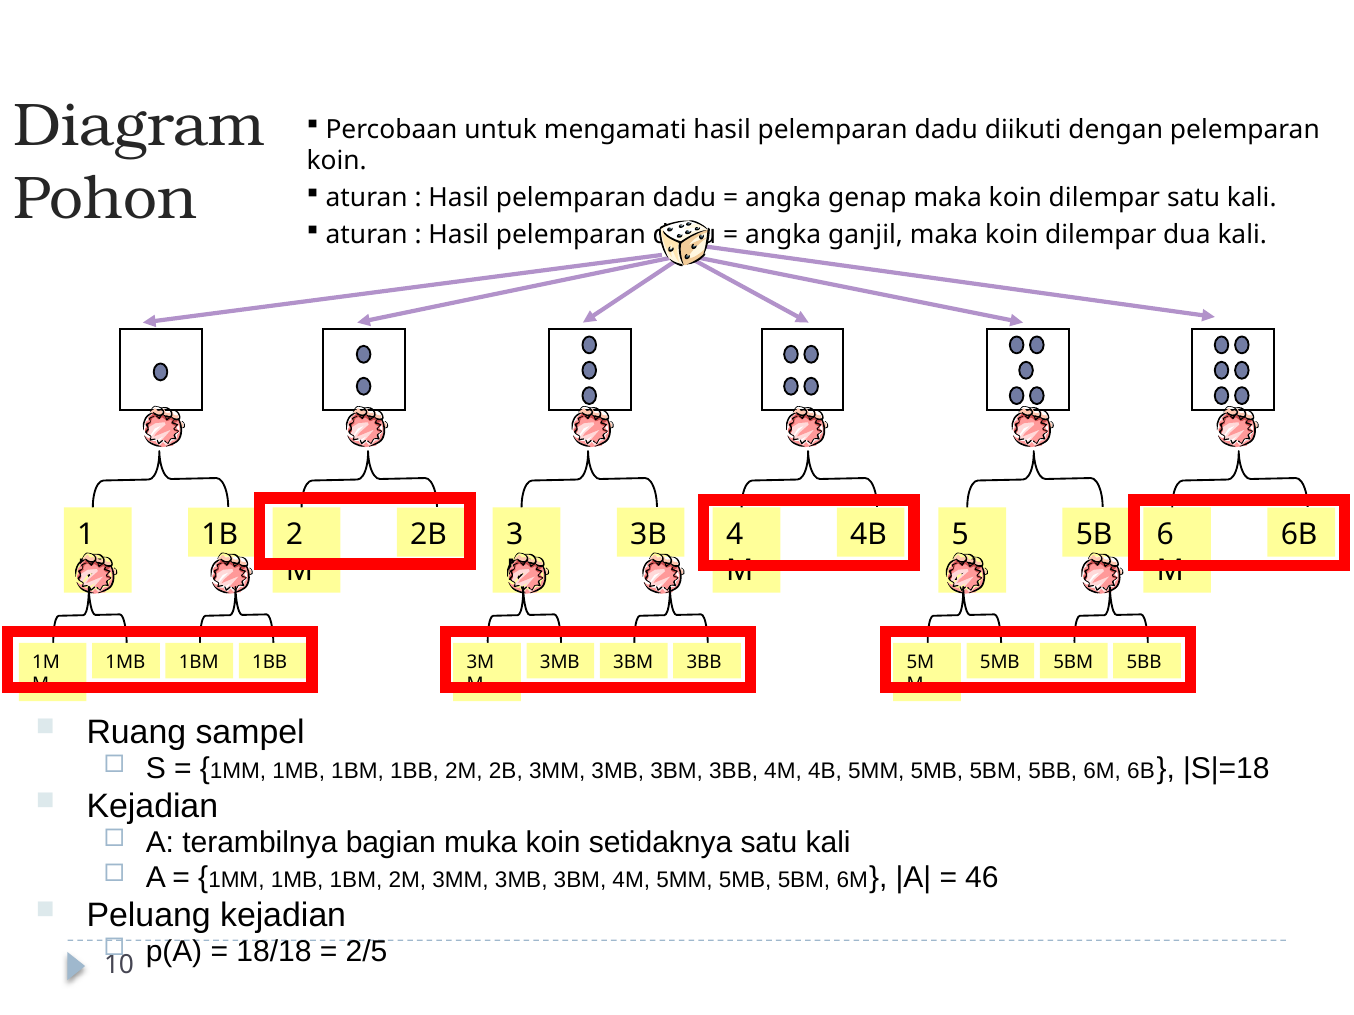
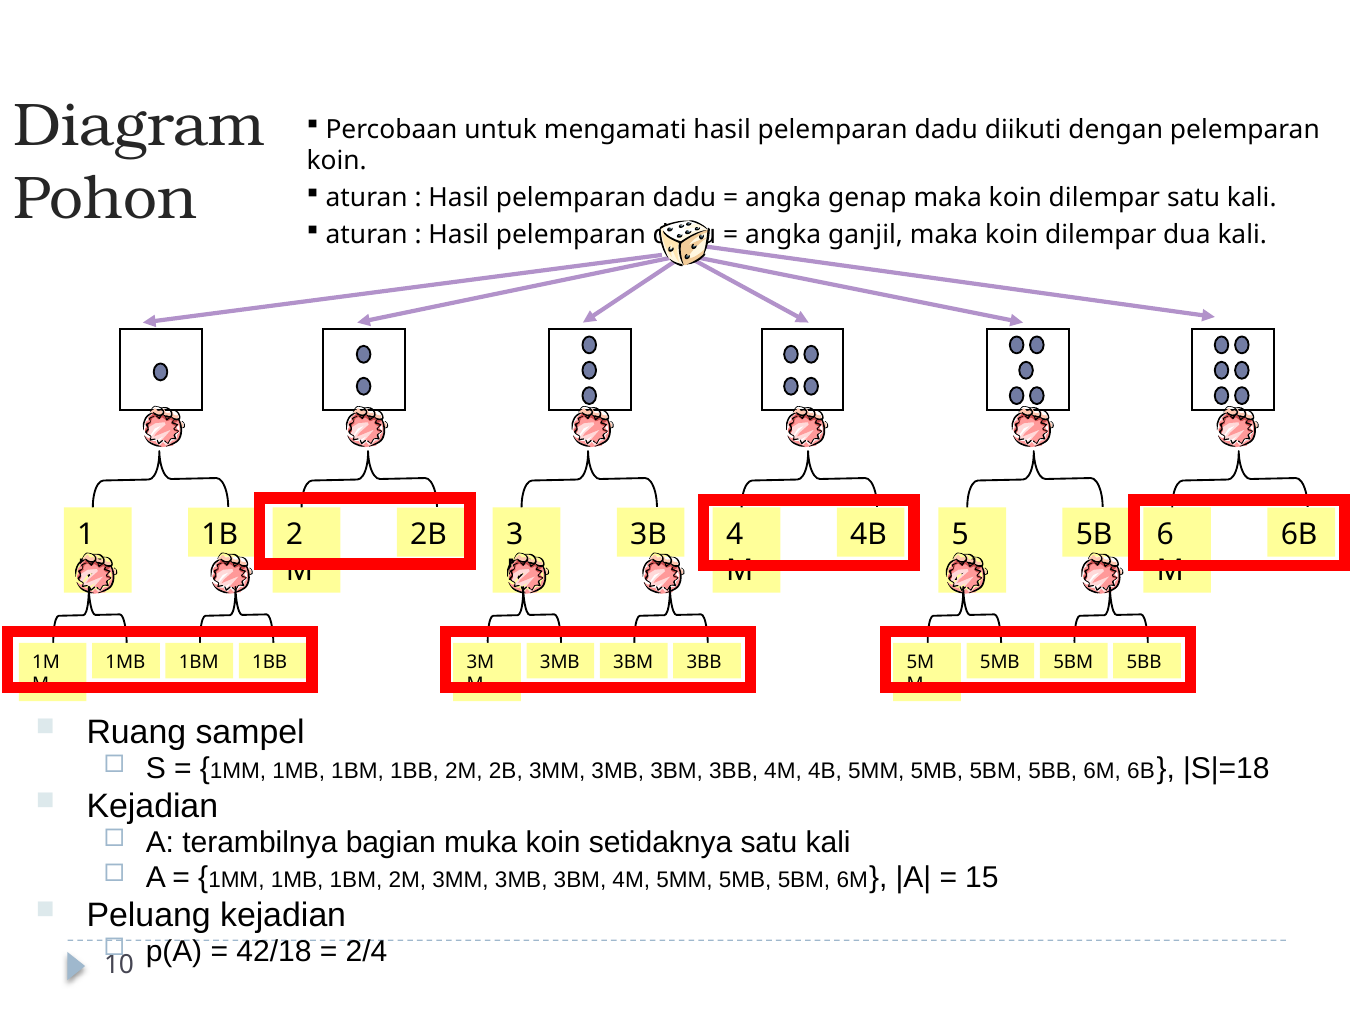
46: 46 -> 15
18/18: 18/18 -> 42/18
2/5: 2/5 -> 2/4
